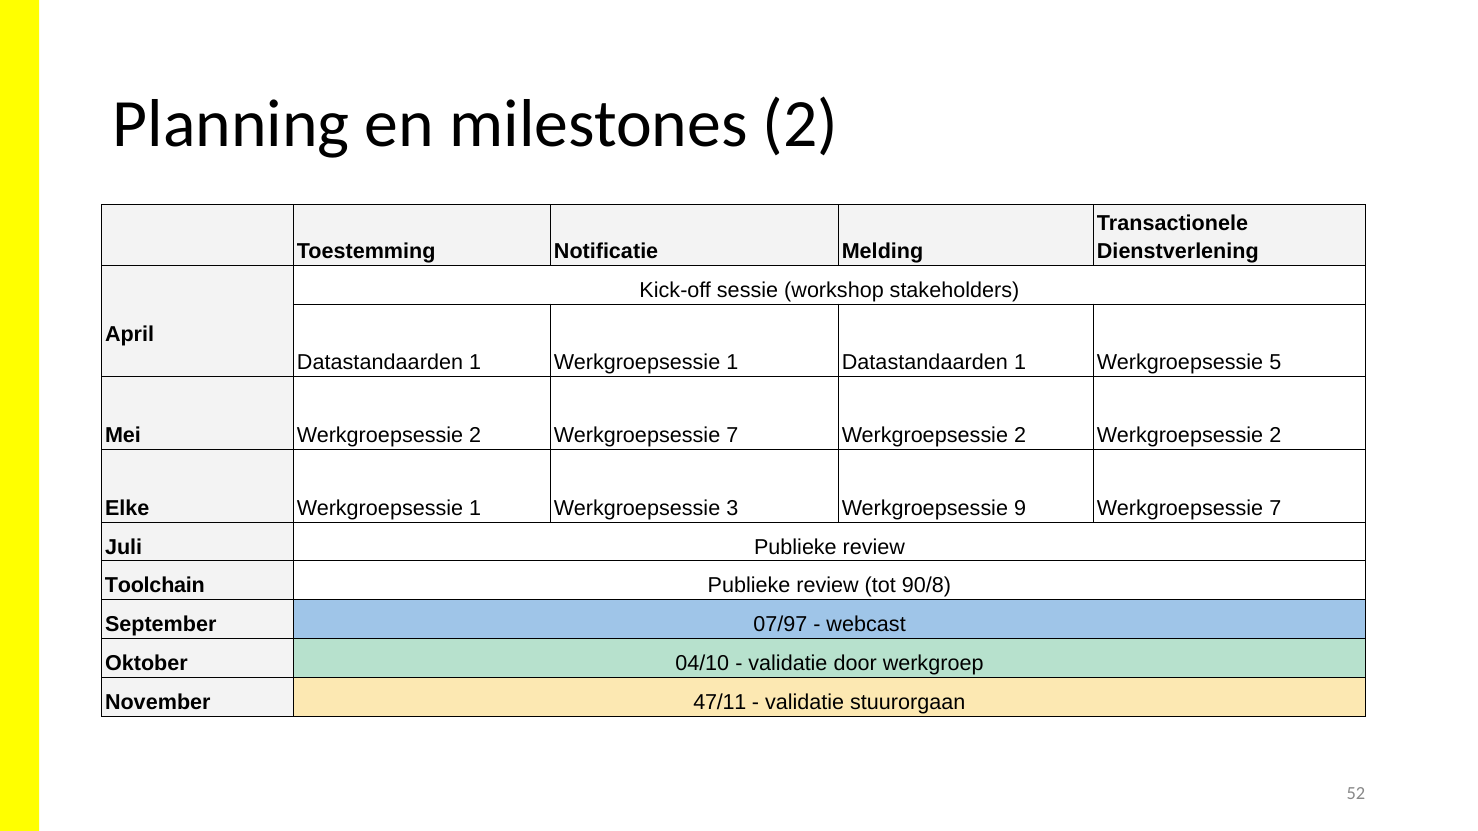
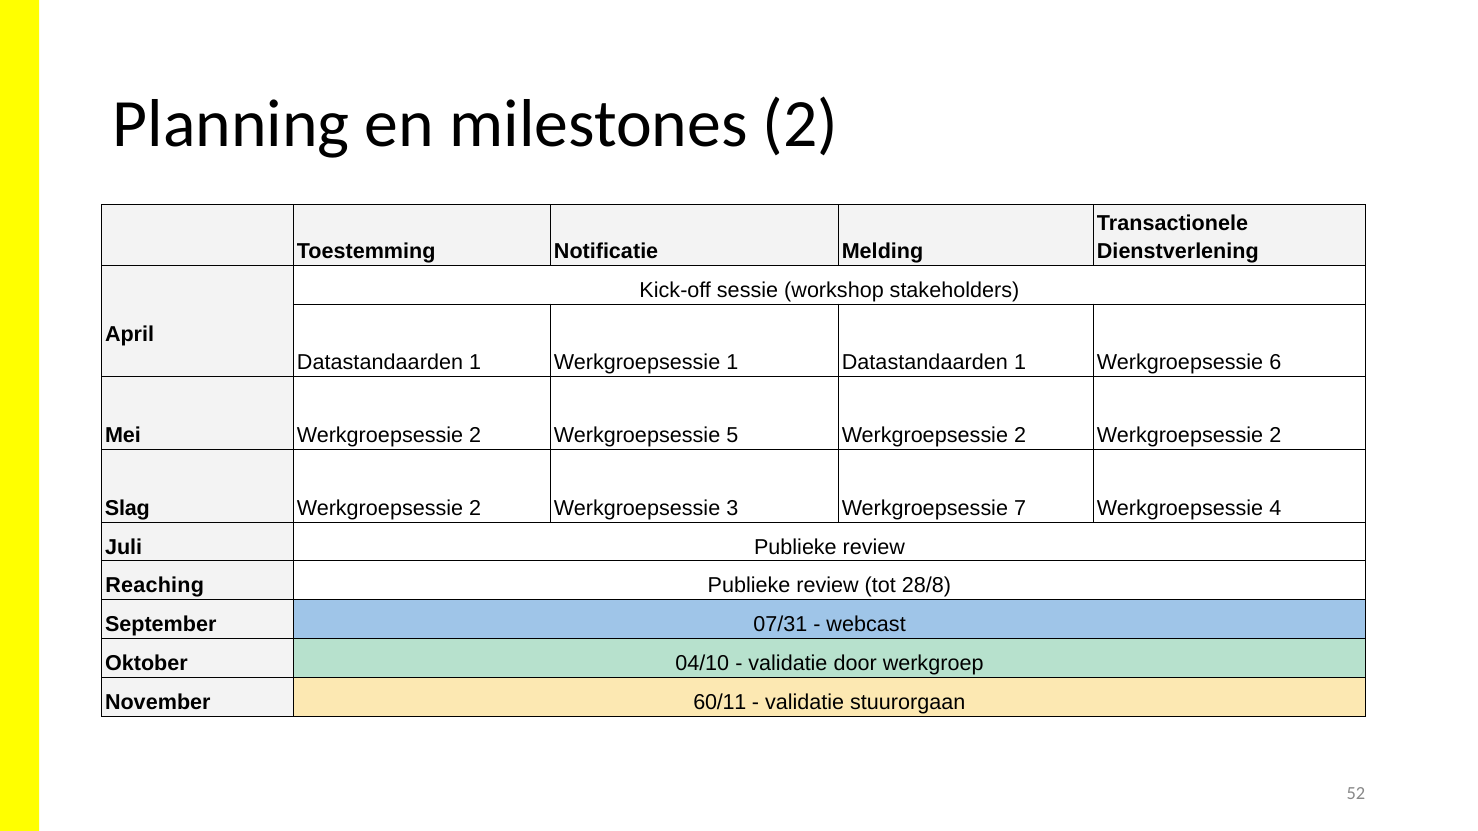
5: 5 -> 6
2 Werkgroepsessie 7: 7 -> 5
Elke: Elke -> Slag
1 at (475, 508): 1 -> 2
9: 9 -> 7
7 at (1275, 508): 7 -> 4
Toolchain: Toolchain -> Reaching
90/8: 90/8 -> 28/8
07/97: 07/97 -> 07/31
47/11: 47/11 -> 60/11
